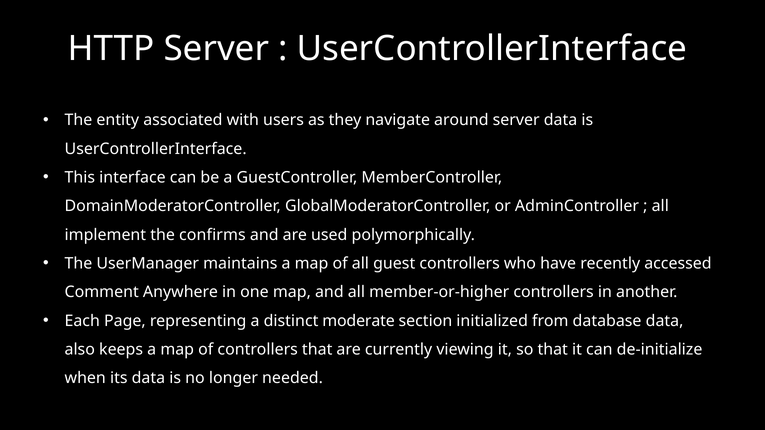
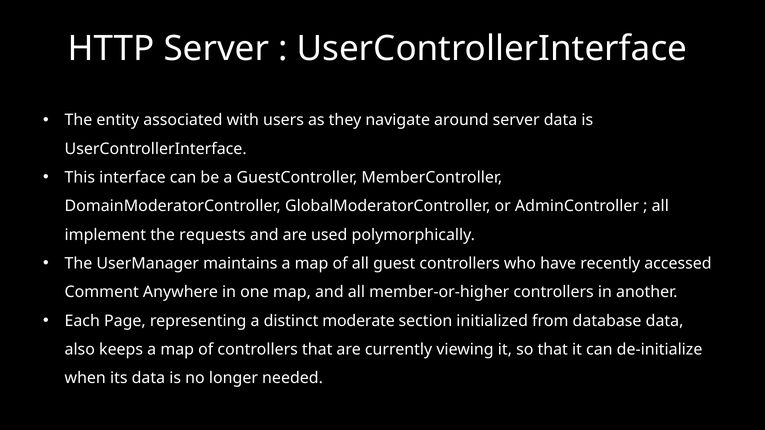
confirms: confirms -> requests
